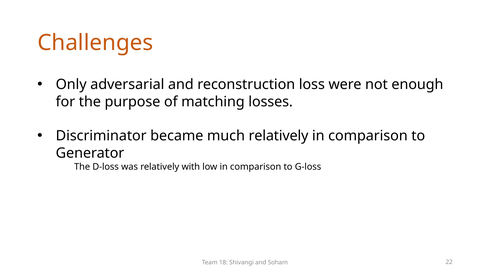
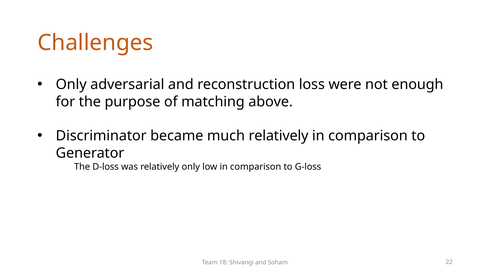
losses: losses -> above
relatively with: with -> only
